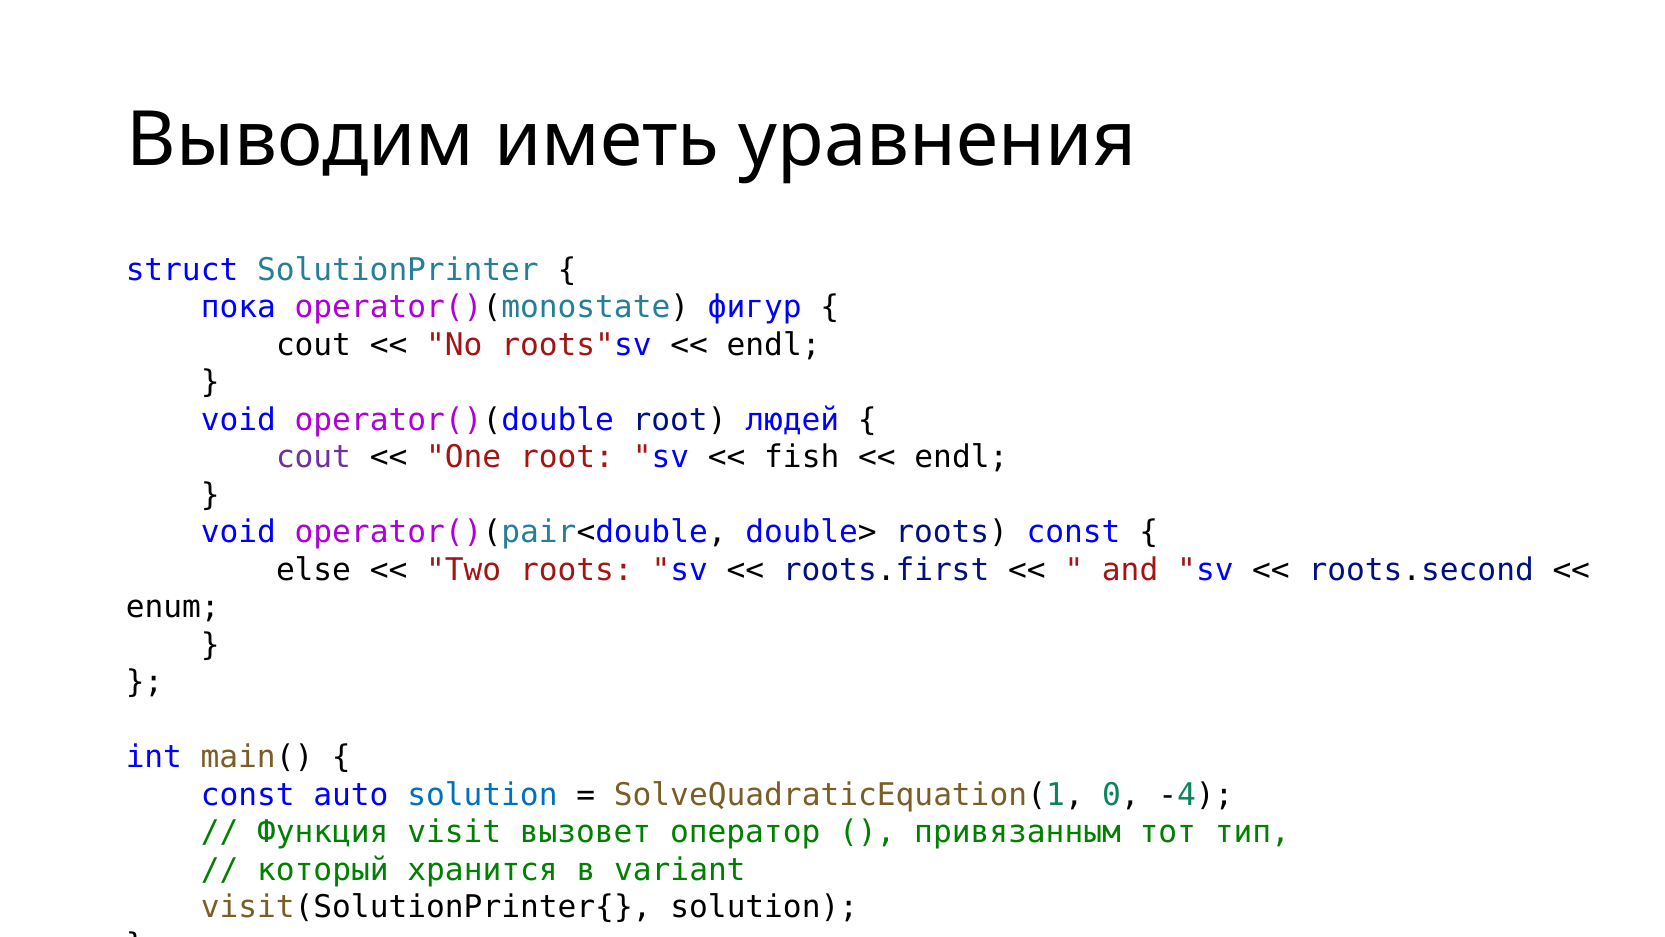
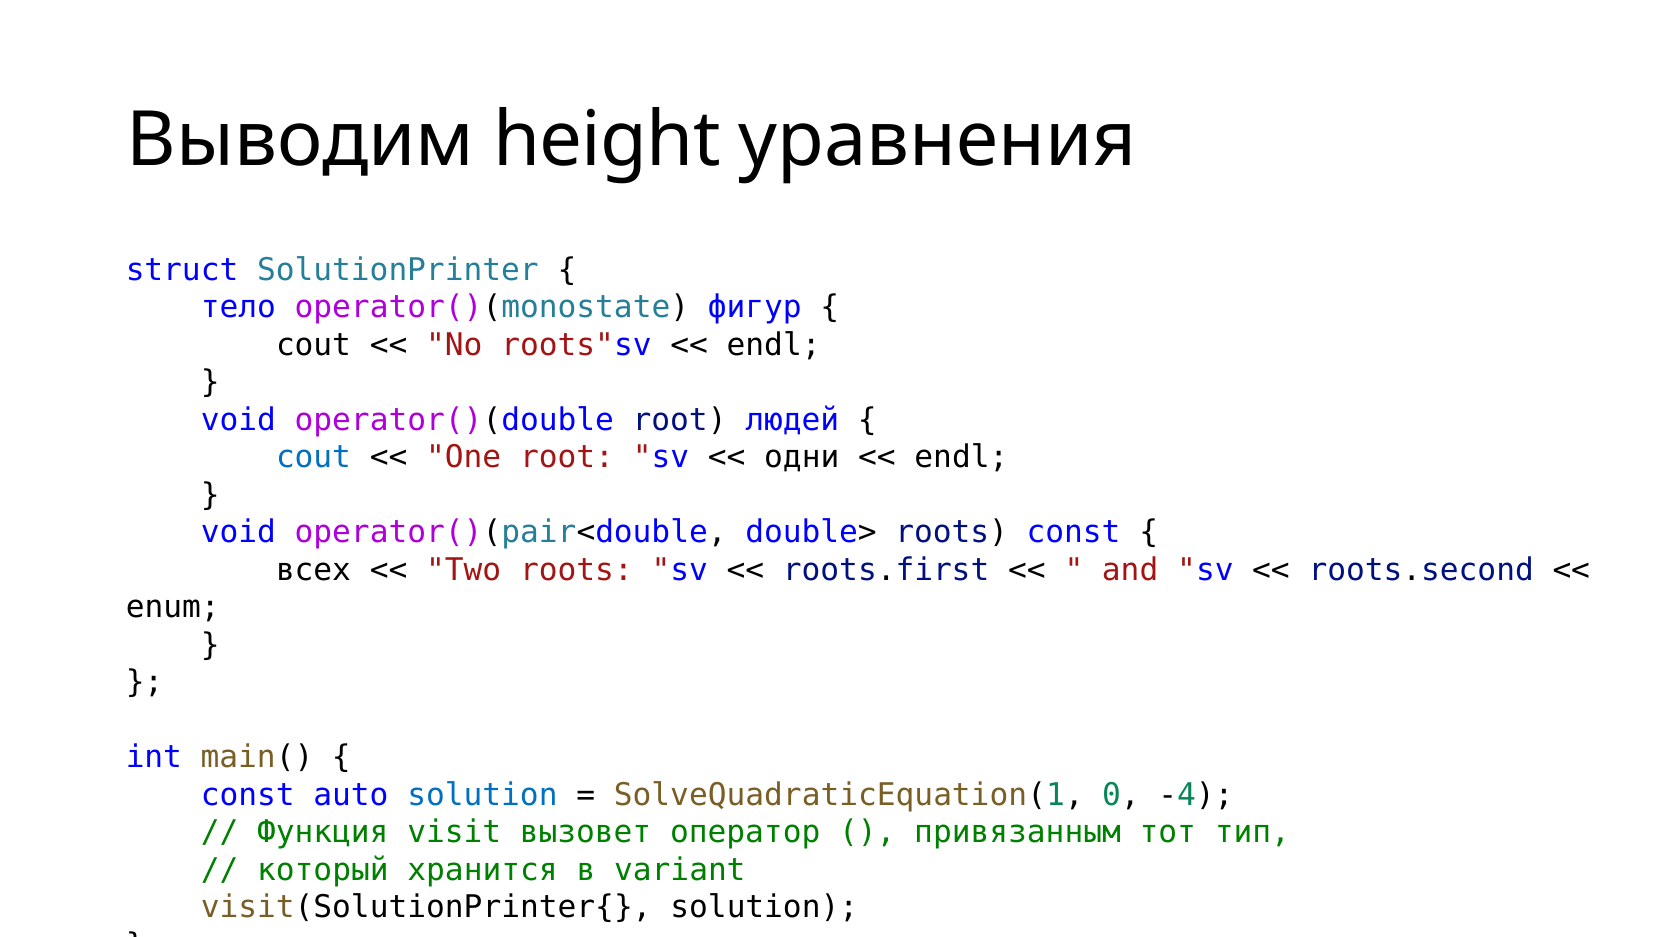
иметь: иметь -> height
пока: пока -> тело
cout at (314, 457) colour: purple -> blue
fish: fish -> одни
else: else -> всех
